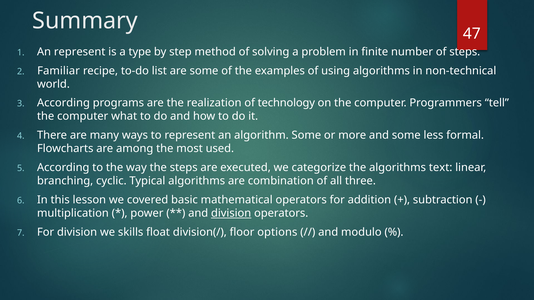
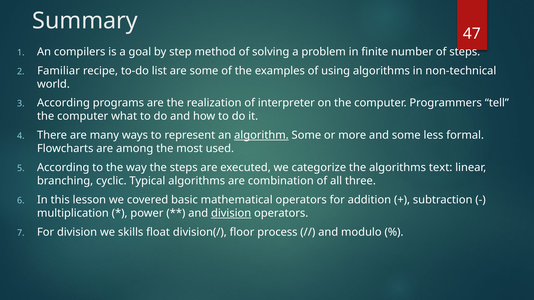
An represent: represent -> compilers
type: type -> goal
technology: technology -> interpreter
algorithm underline: none -> present
options: options -> process
